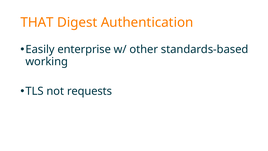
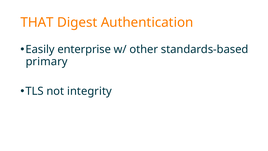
working: working -> primary
requests: requests -> integrity
